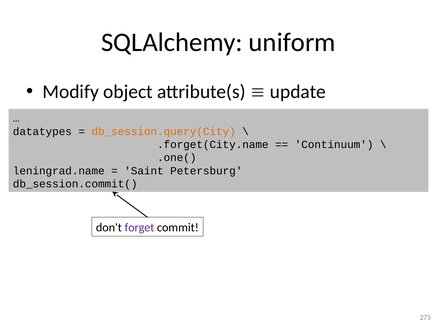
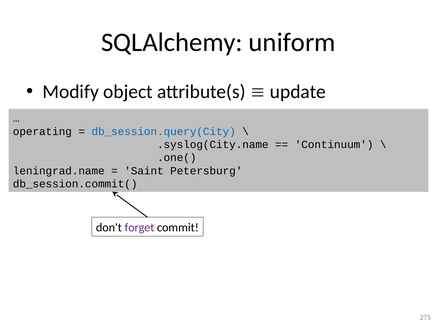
datatypes: datatypes -> operating
db_session.query(City colour: orange -> blue
.forget(City.name: .forget(City.name -> .syslog(City.name
